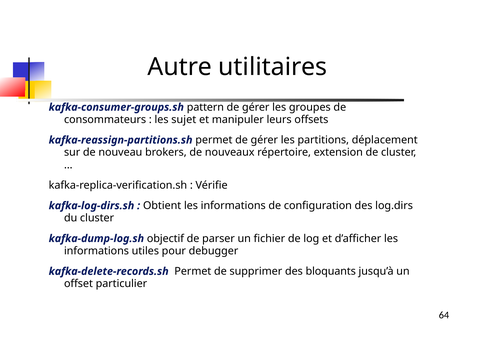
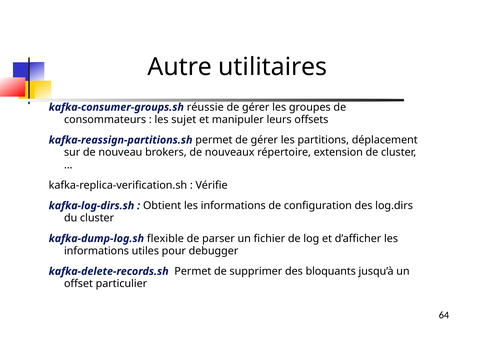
pattern: pattern -> réussie
objectif: objectif -> flexible
